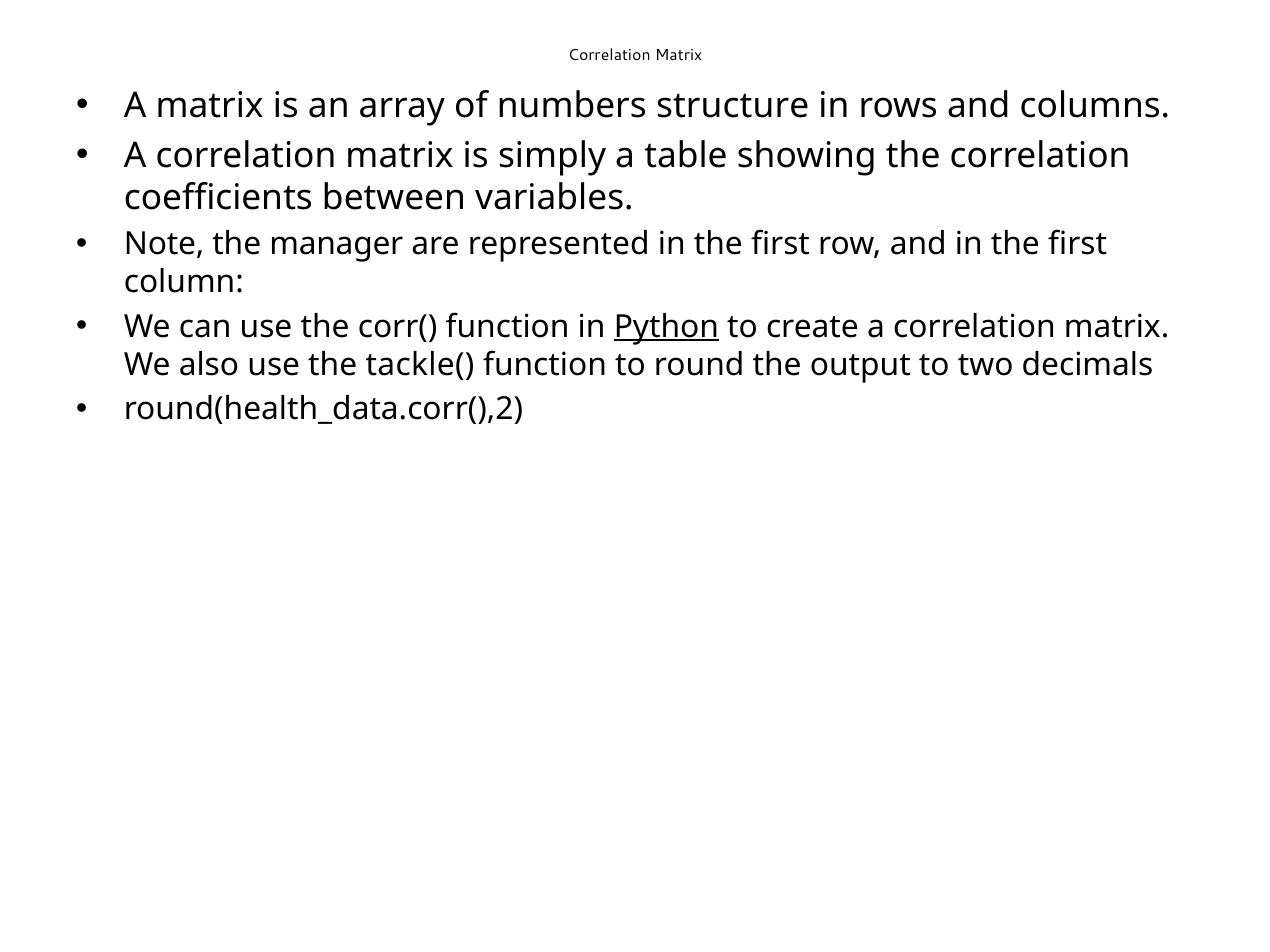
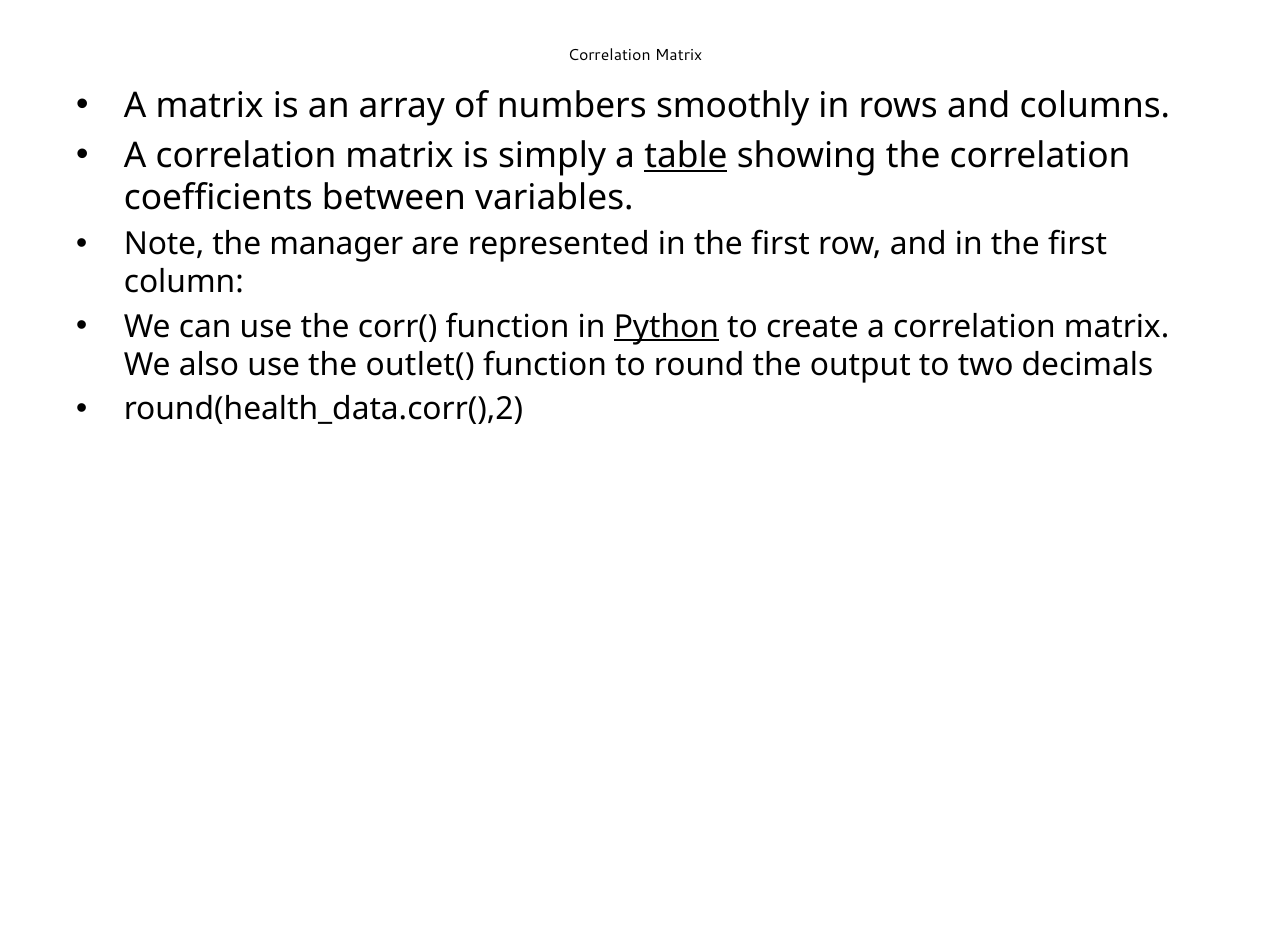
structure: structure -> smoothly
table underline: none -> present
tackle(: tackle( -> outlet(
